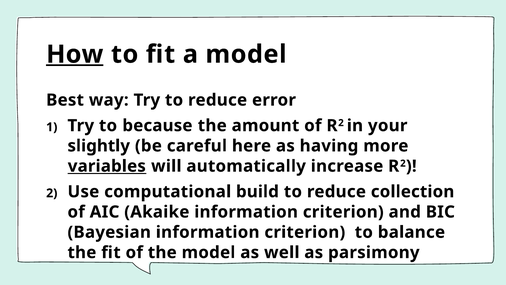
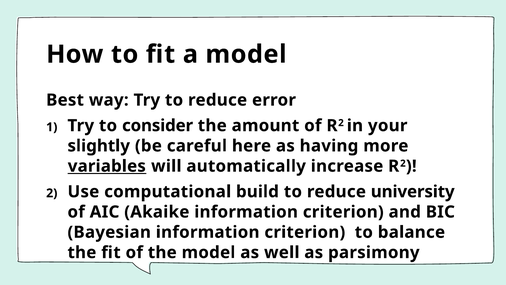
How underline: present -> none
because: because -> consider
collection: collection -> university
